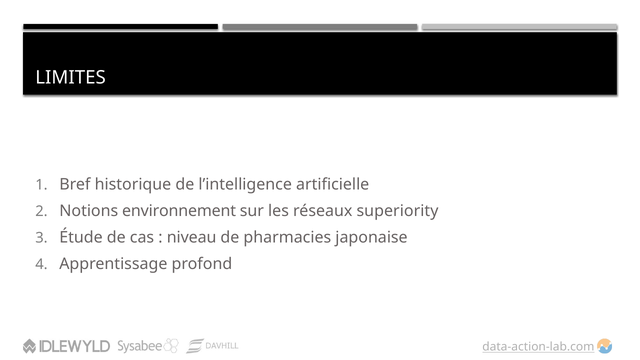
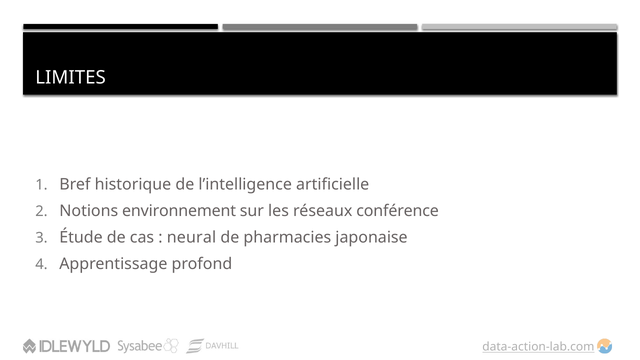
superiority: superiority -> conférence
niveau: niveau -> neural
